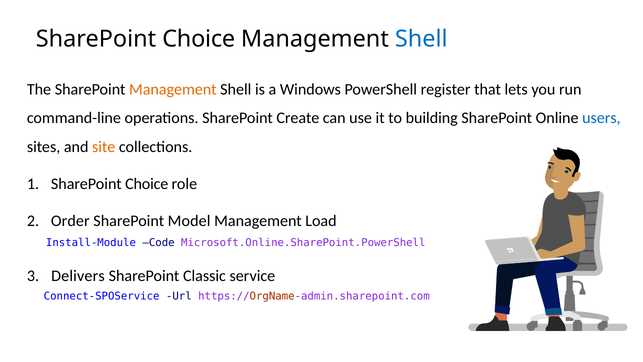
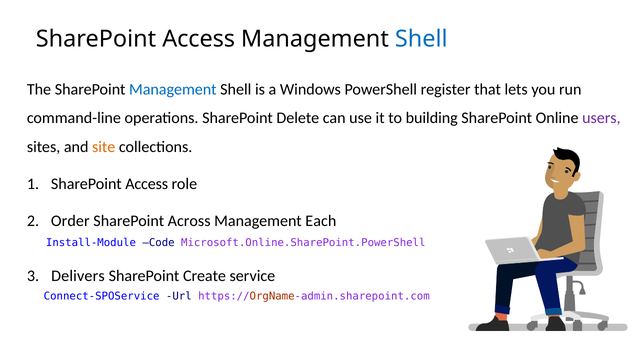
Choice at (199, 39): Choice -> Access
Management at (173, 89) colour: orange -> blue
Create: Create -> Delete
users colour: blue -> purple
Choice at (147, 184): Choice -> Access
Model: Model -> Across
Load: Load -> Each
Classic: Classic -> Create
